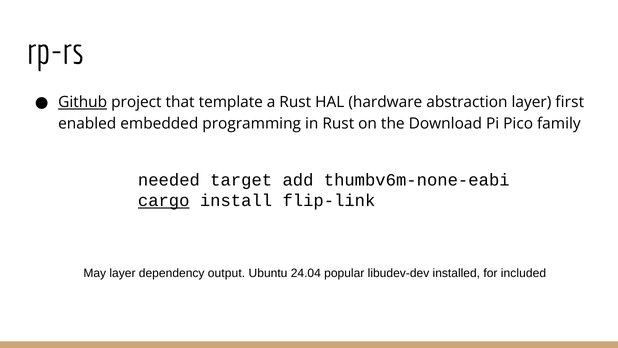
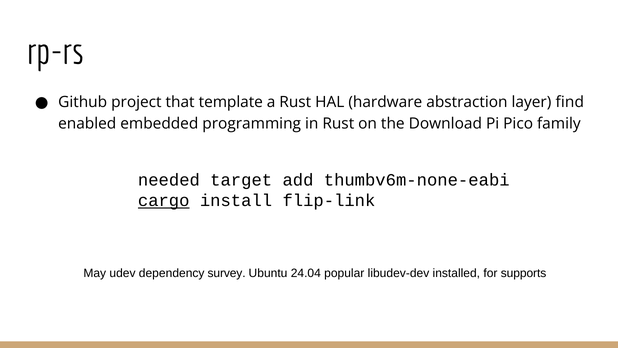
Github underline: present -> none
first: first -> find
May layer: layer -> udev
output: output -> survey
included: included -> supports
